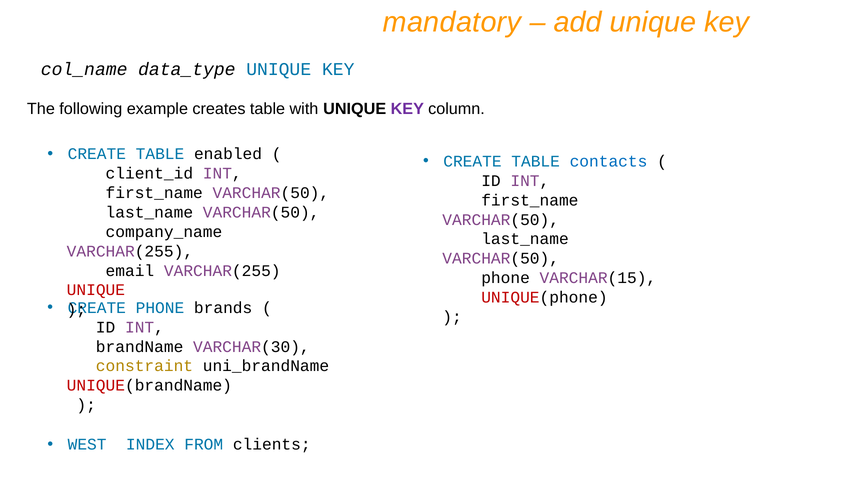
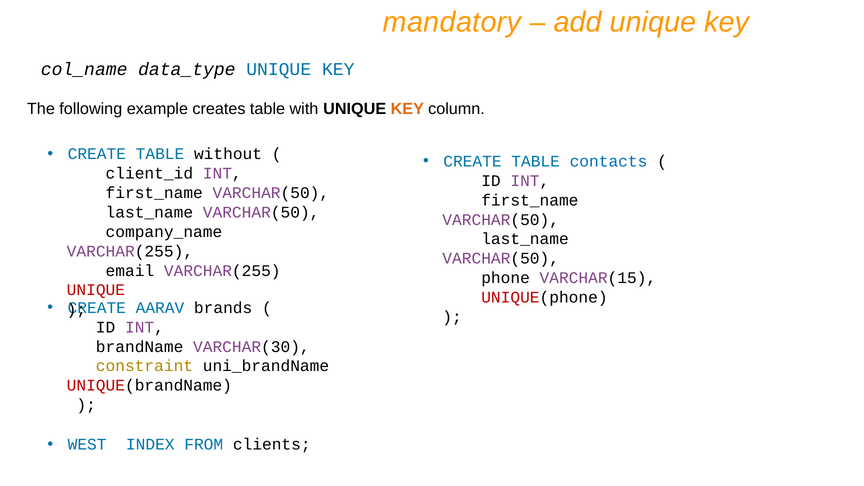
KEY at (407, 109) colour: purple -> orange
enabled: enabled -> without
PHONE at (160, 308): PHONE -> AARAV
